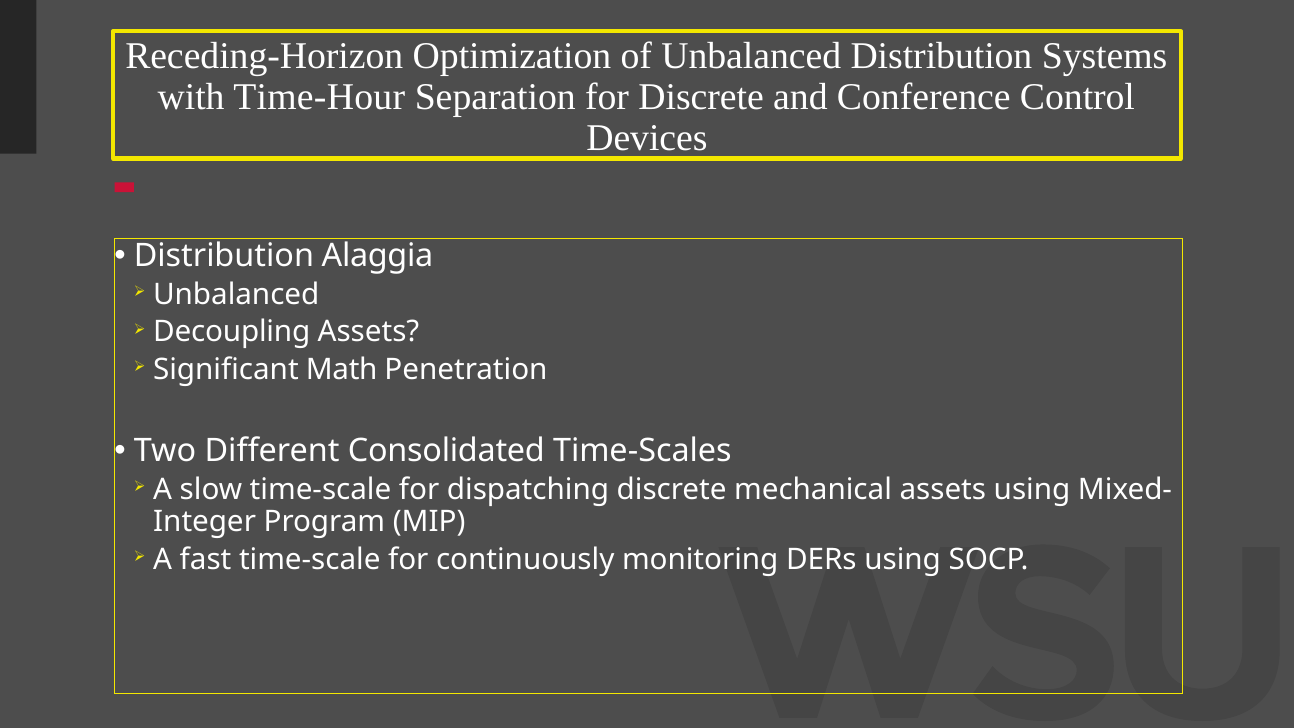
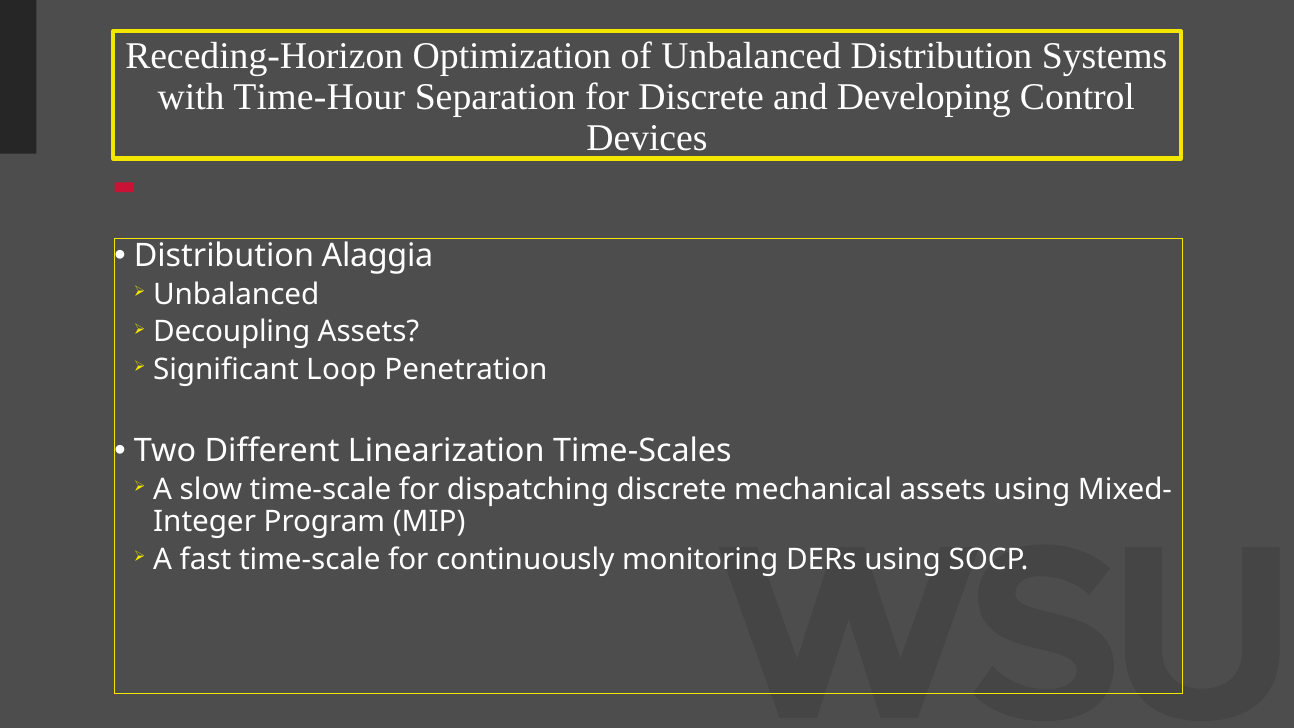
Conference: Conference -> Developing
Math: Math -> Loop
Consolidated: Consolidated -> Linearization
